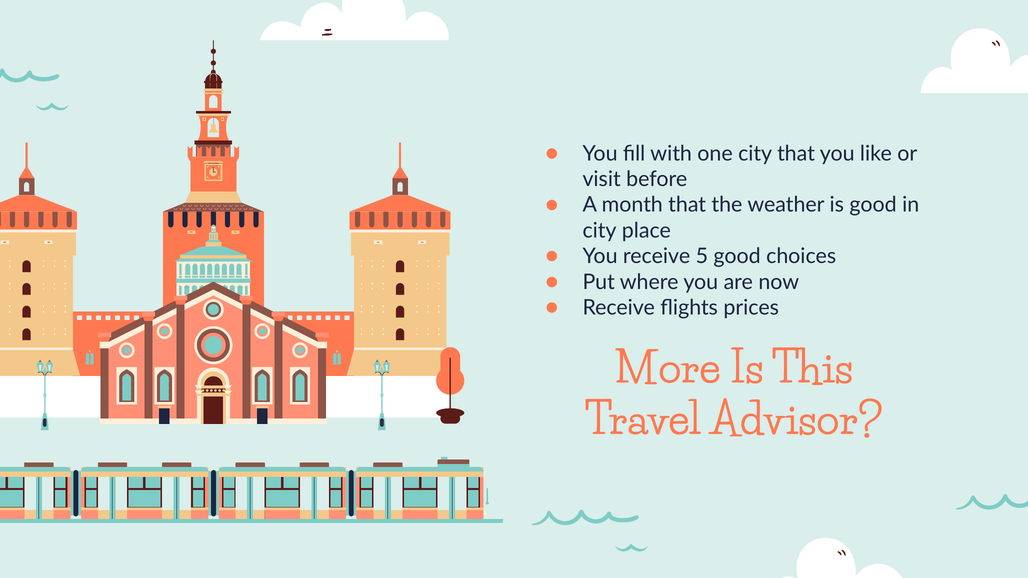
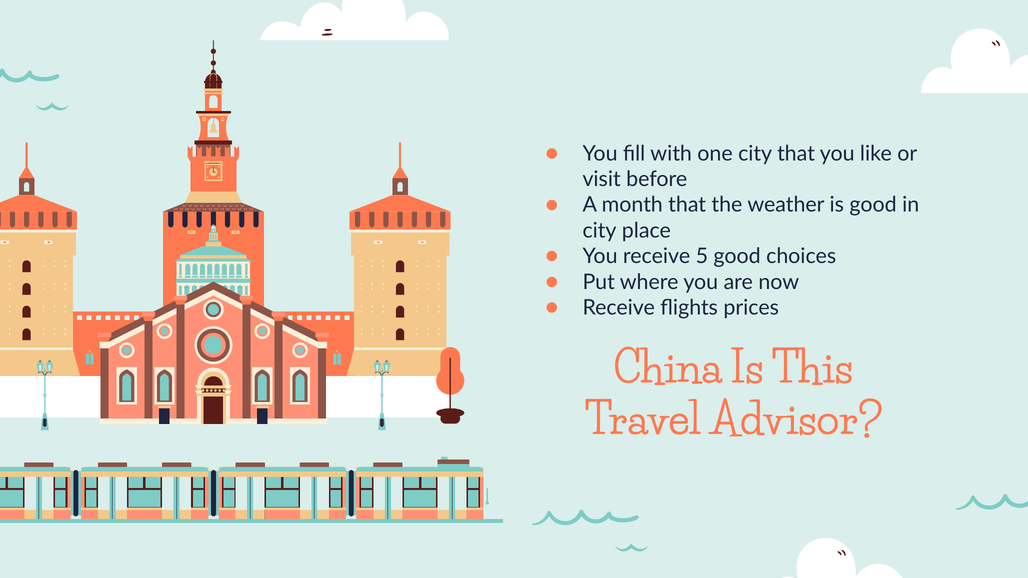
More: More -> China
